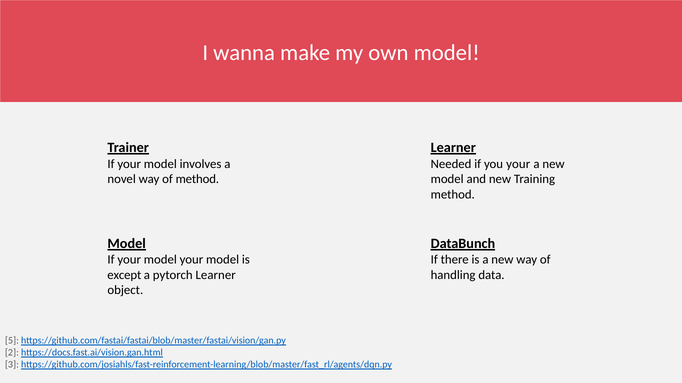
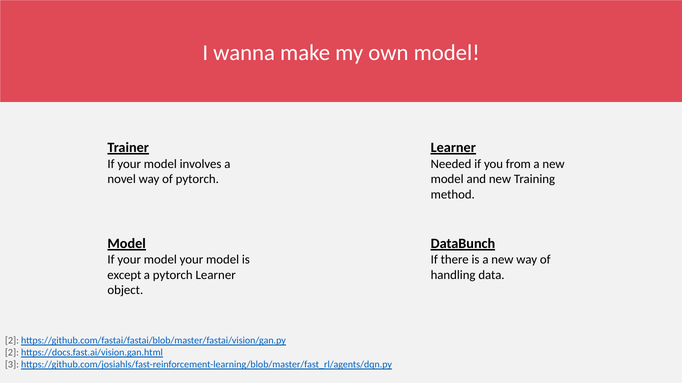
you your: your -> from
of method: method -> pytorch
5 at (12, 341): 5 -> 2
